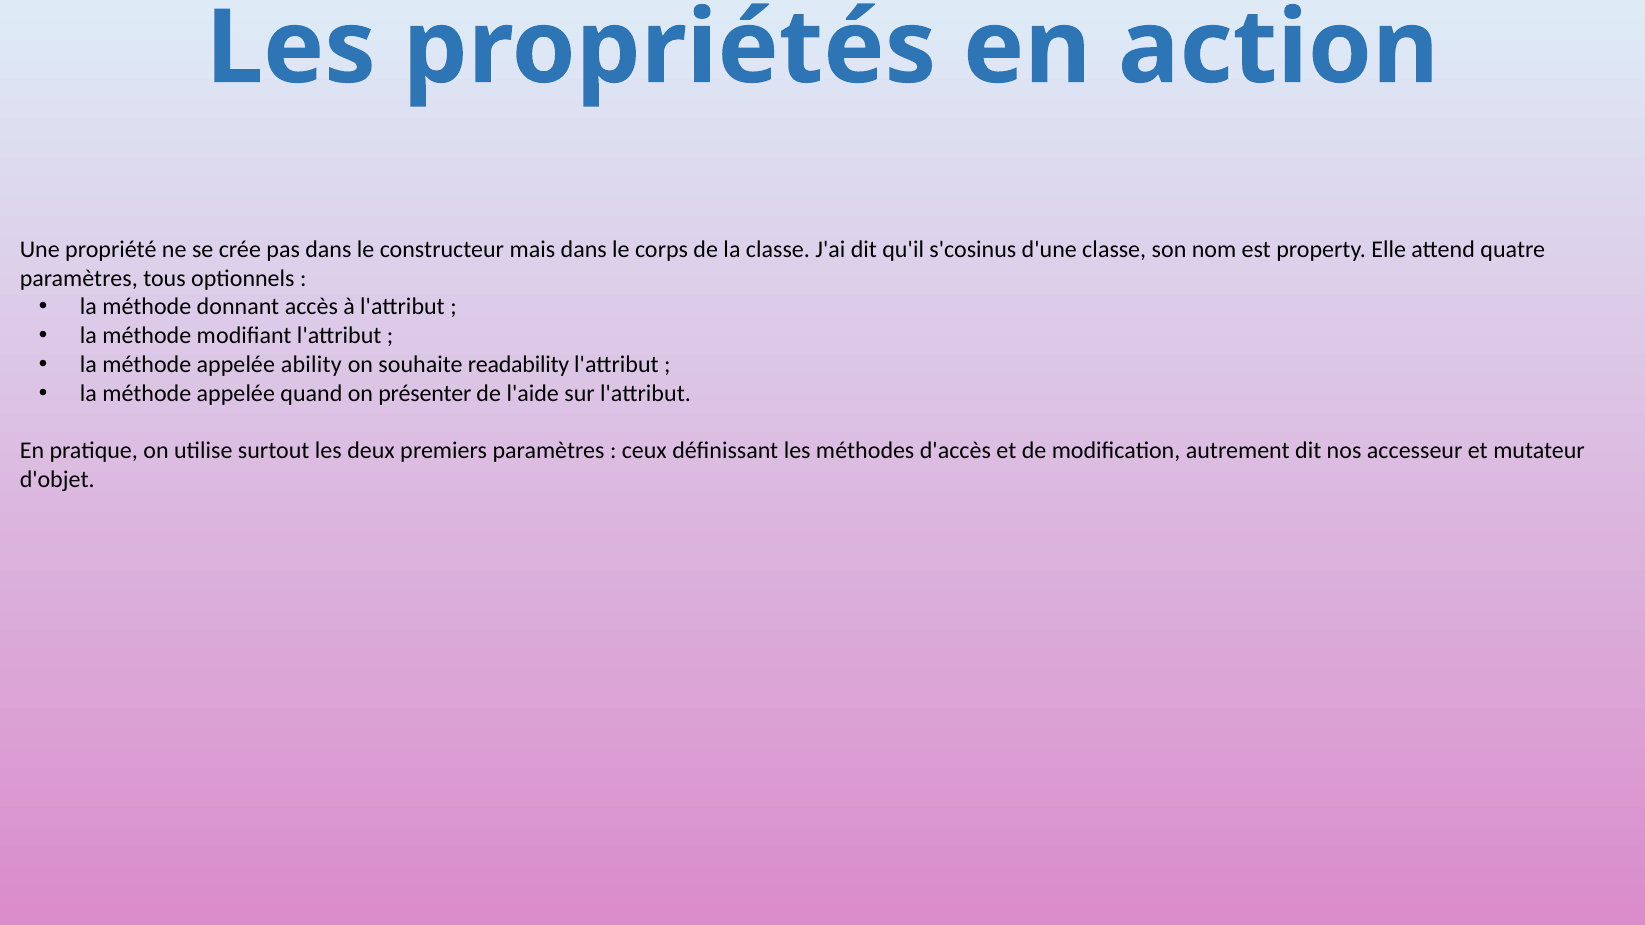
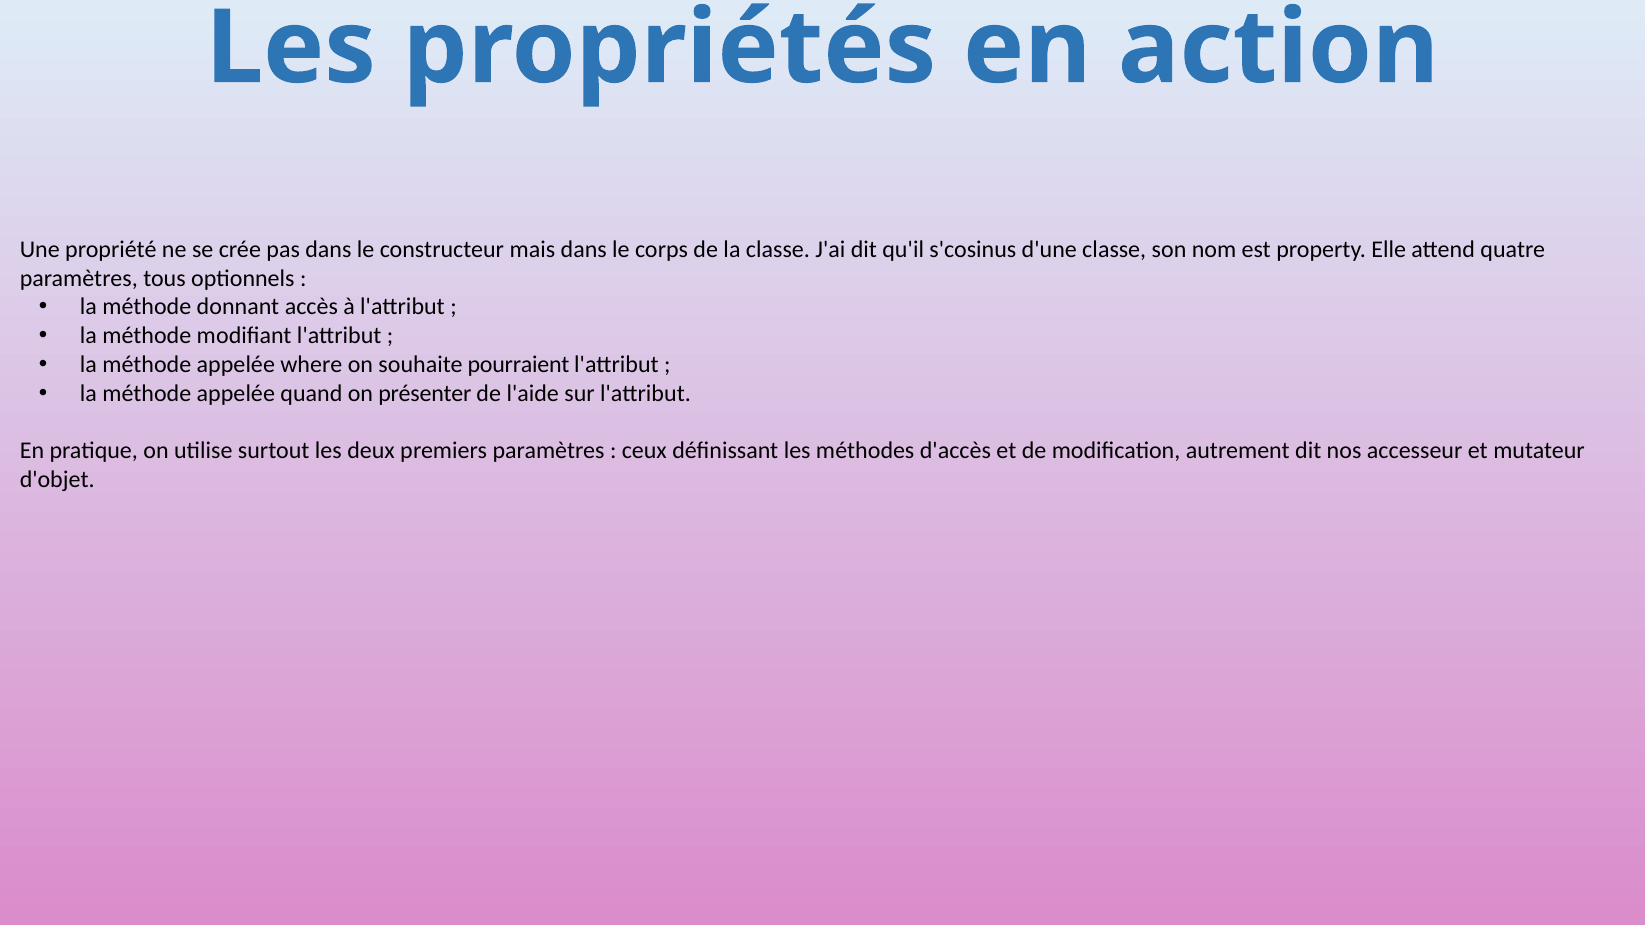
ability: ability -> where
readability: readability -> pourraient
